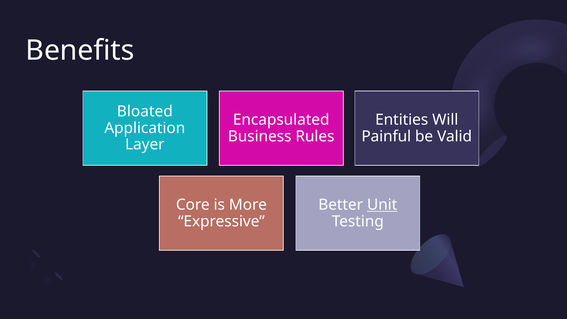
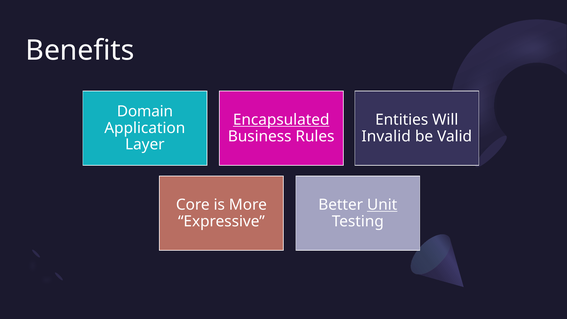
Bloated: Bloated -> Domain
Encapsulated underline: none -> present
Painful: Painful -> Invalid
